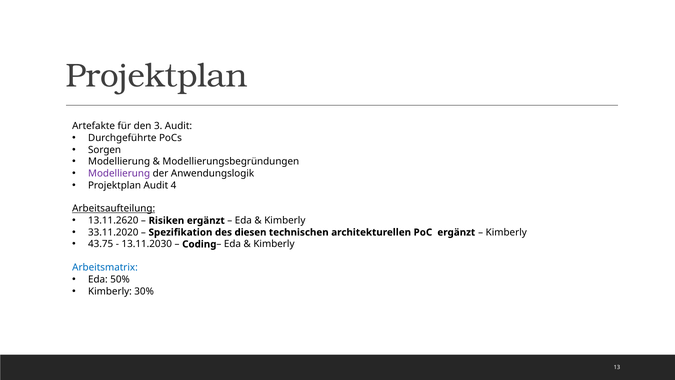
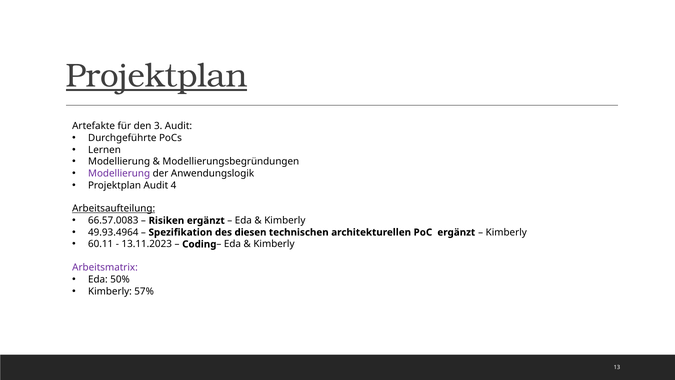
Projektplan at (157, 76) underline: none -> present
Sorgen: Sorgen -> Lernen
13.11.2620: 13.11.2620 -> 66.57.0083
33.11.2020: 33.11.2020 -> 49.93.4964
43.75: 43.75 -> 60.11
13.11.2030: 13.11.2030 -> 13.11.2023
Arbeitsmatrix colour: blue -> purple
30%: 30% -> 57%
